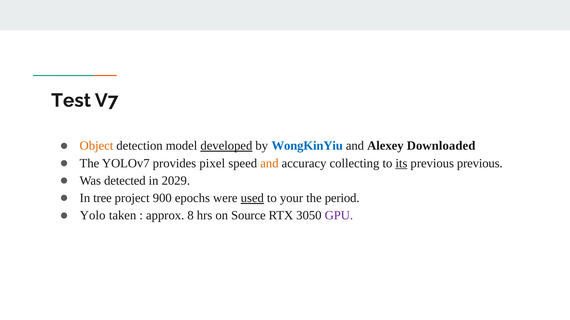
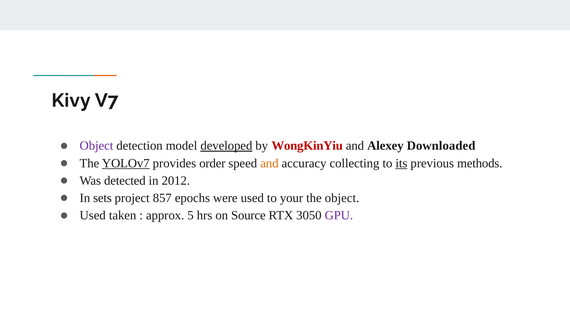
Test: Test -> Kivy
Object at (96, 146) colour: orange -> purple
WongKinYiu colour: blue -> red
YOLOv7 underline: none -> present
pixel: pixel -> order
previous previous: previous -> methods
2029: 2029 -> 2012
tree: tree -> sets
900: 900 -> 857
used at (252, 198) underline: present -> none
the period: period -> object
Yolo at (93, 216): Yolo -> Used
8: 8 -> 5
